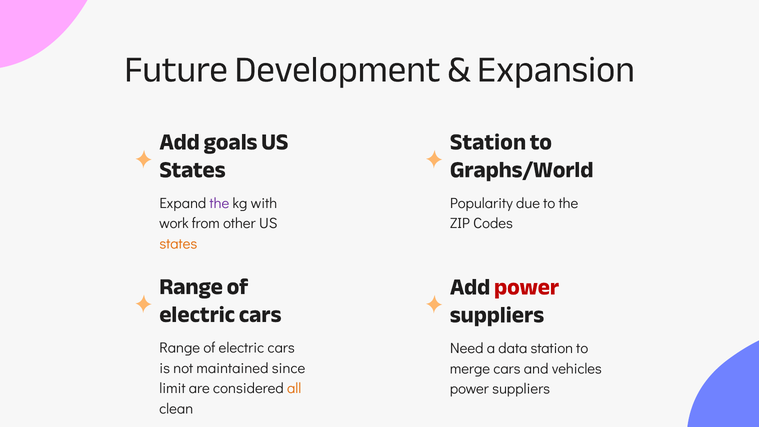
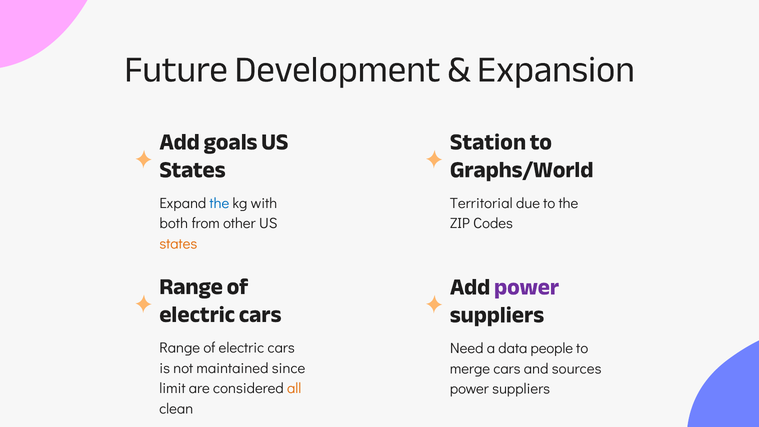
the at (219, 203) colour: purple -> blue
Popularity: Popularity -> Territorial
work: work -> both
power at (527, 287) colour: red -> purple
data station: station -> people
vehicles: vehicles -> sources
